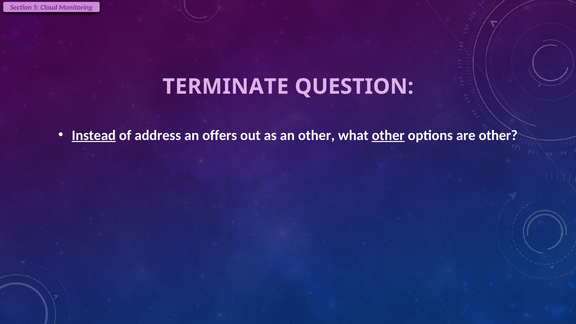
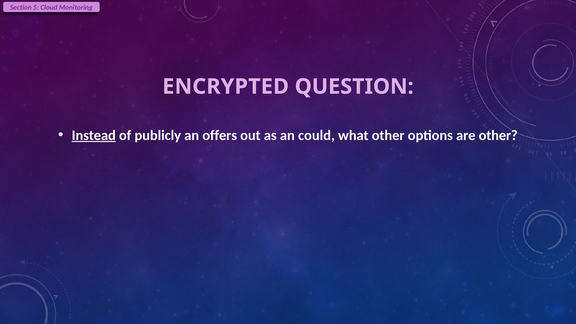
TERMINATE: TERMINATE -> ENCRYPTED
address: address -> publicly
an other: other -> could
other at (388, 135) underline: present -> none
